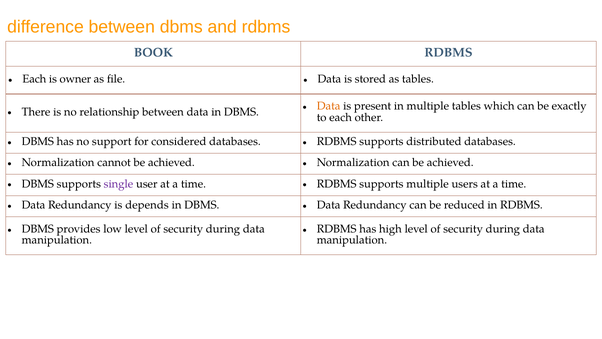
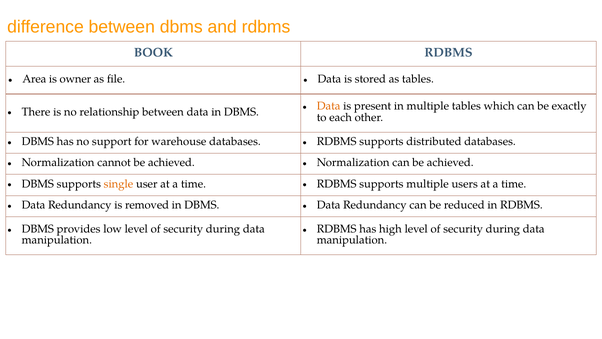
Each at (34, 79): Each -> Area
considered: considered -> warehouse
single colour: purple -> orange
depends: depends -> removed
